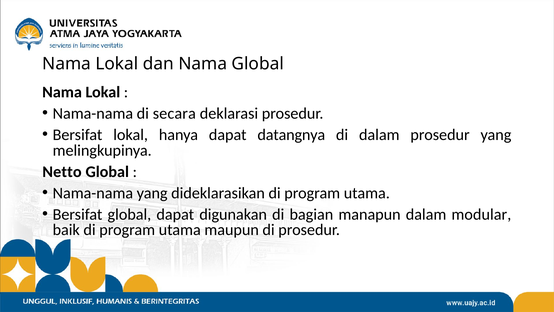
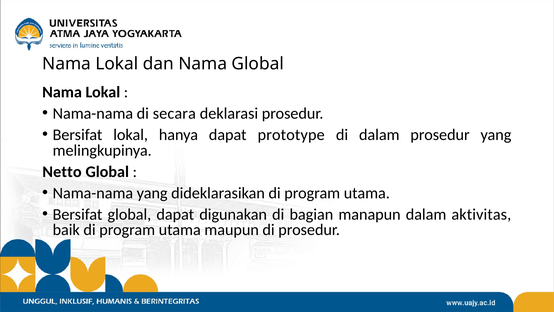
datangnya: datangnya -> prototype
modular: modular -> aktivitas
